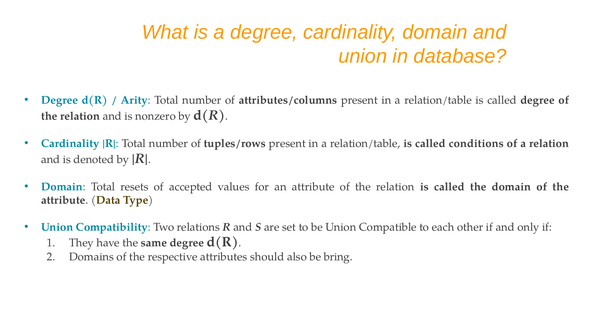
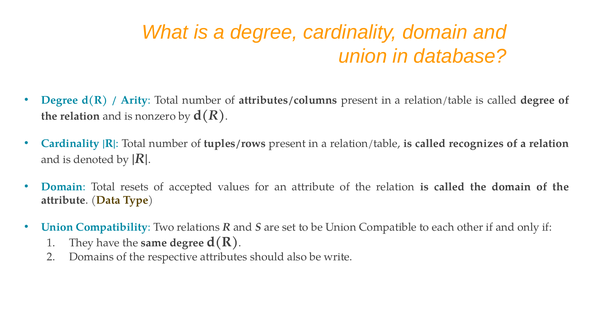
conditions: conditions -> recognizes
bring: bring -> write
